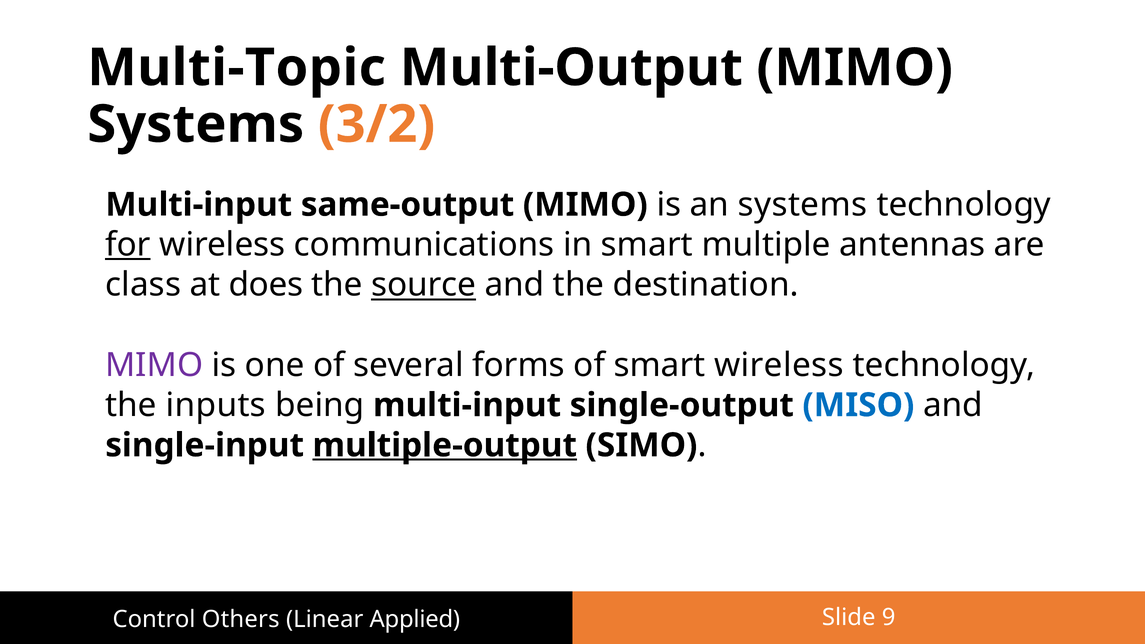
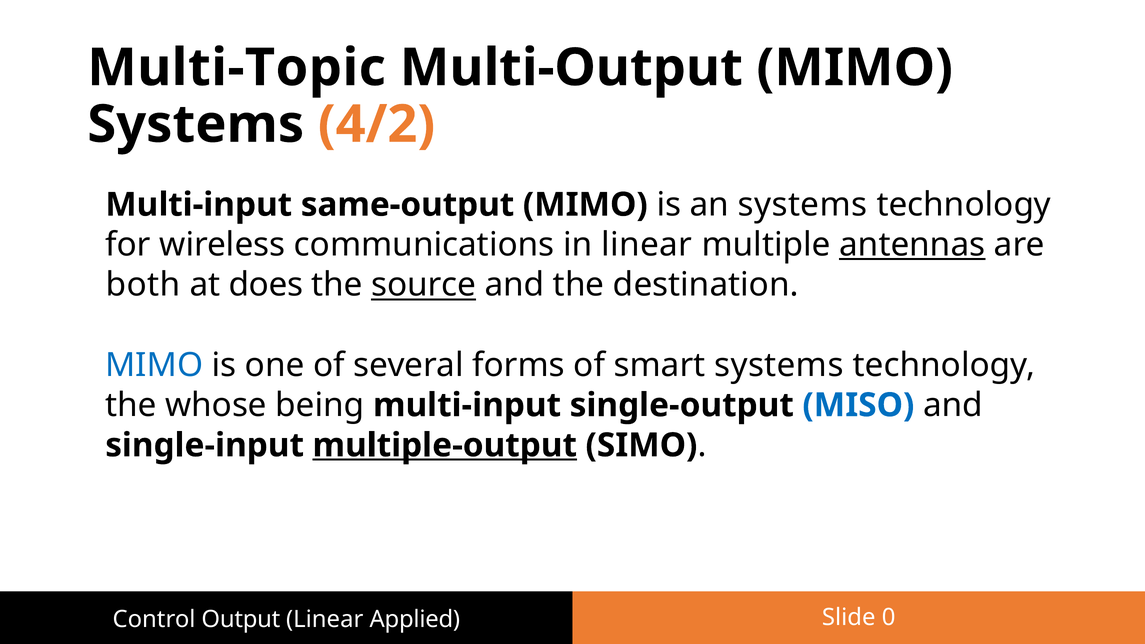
3/2: 3/2 -> 4/2
for underline: present -> none
in smart: smart -> linear
antennas underline: none -> present
class: class -> both
MIMO at (154, 365) colour: purple -> blue
smart wireless: wireless -> systems
inputs: inputs -> whose
Others: Others -> Output
9: 9 -> 0
